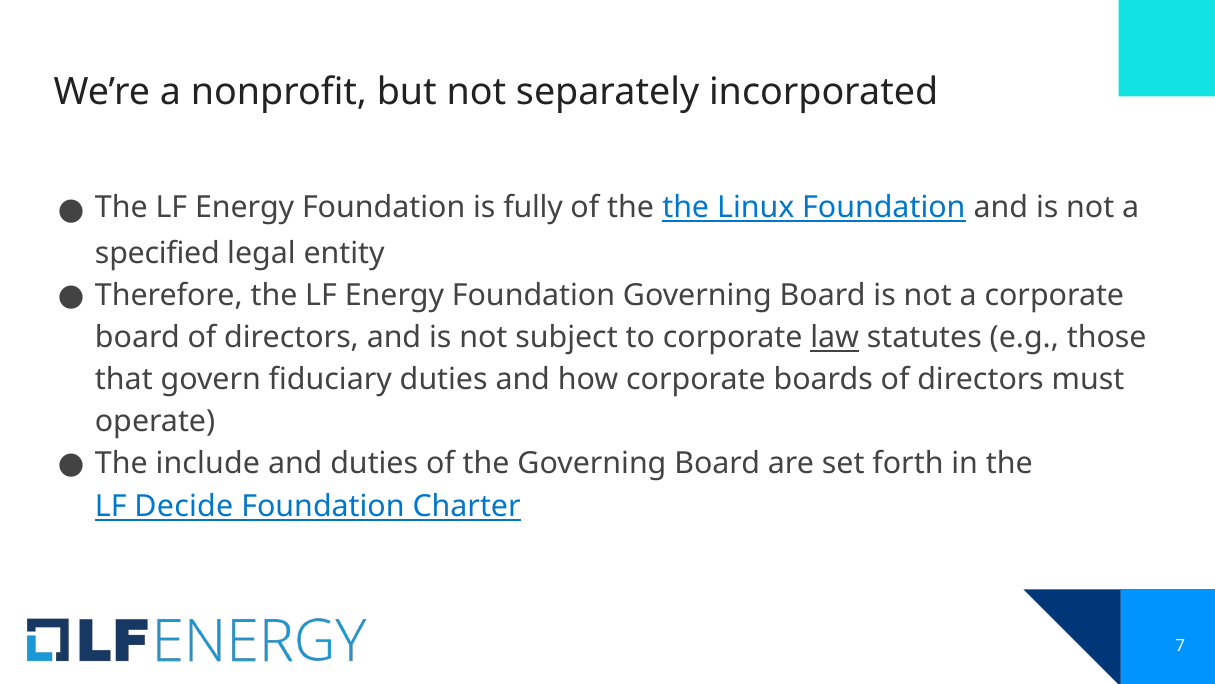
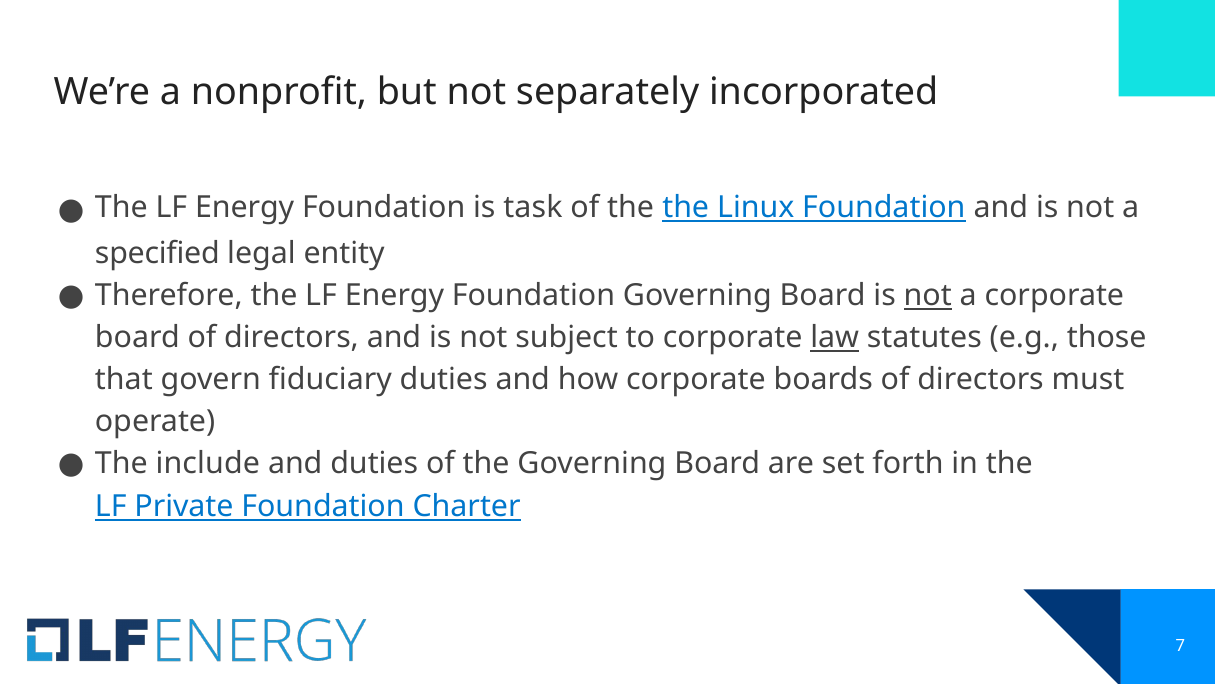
fully: fully -> task
not at (928, 296) underline: none -> present
Decide: Decide -> Private
